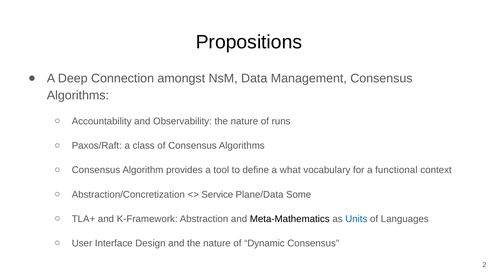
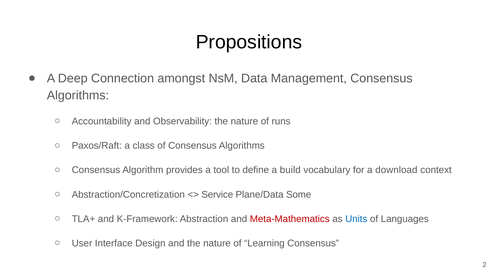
what: what -> build
functional: functional -> download
Meta-Mathematics colour: black -> red
Dynamic: Dynamic -> Learning
